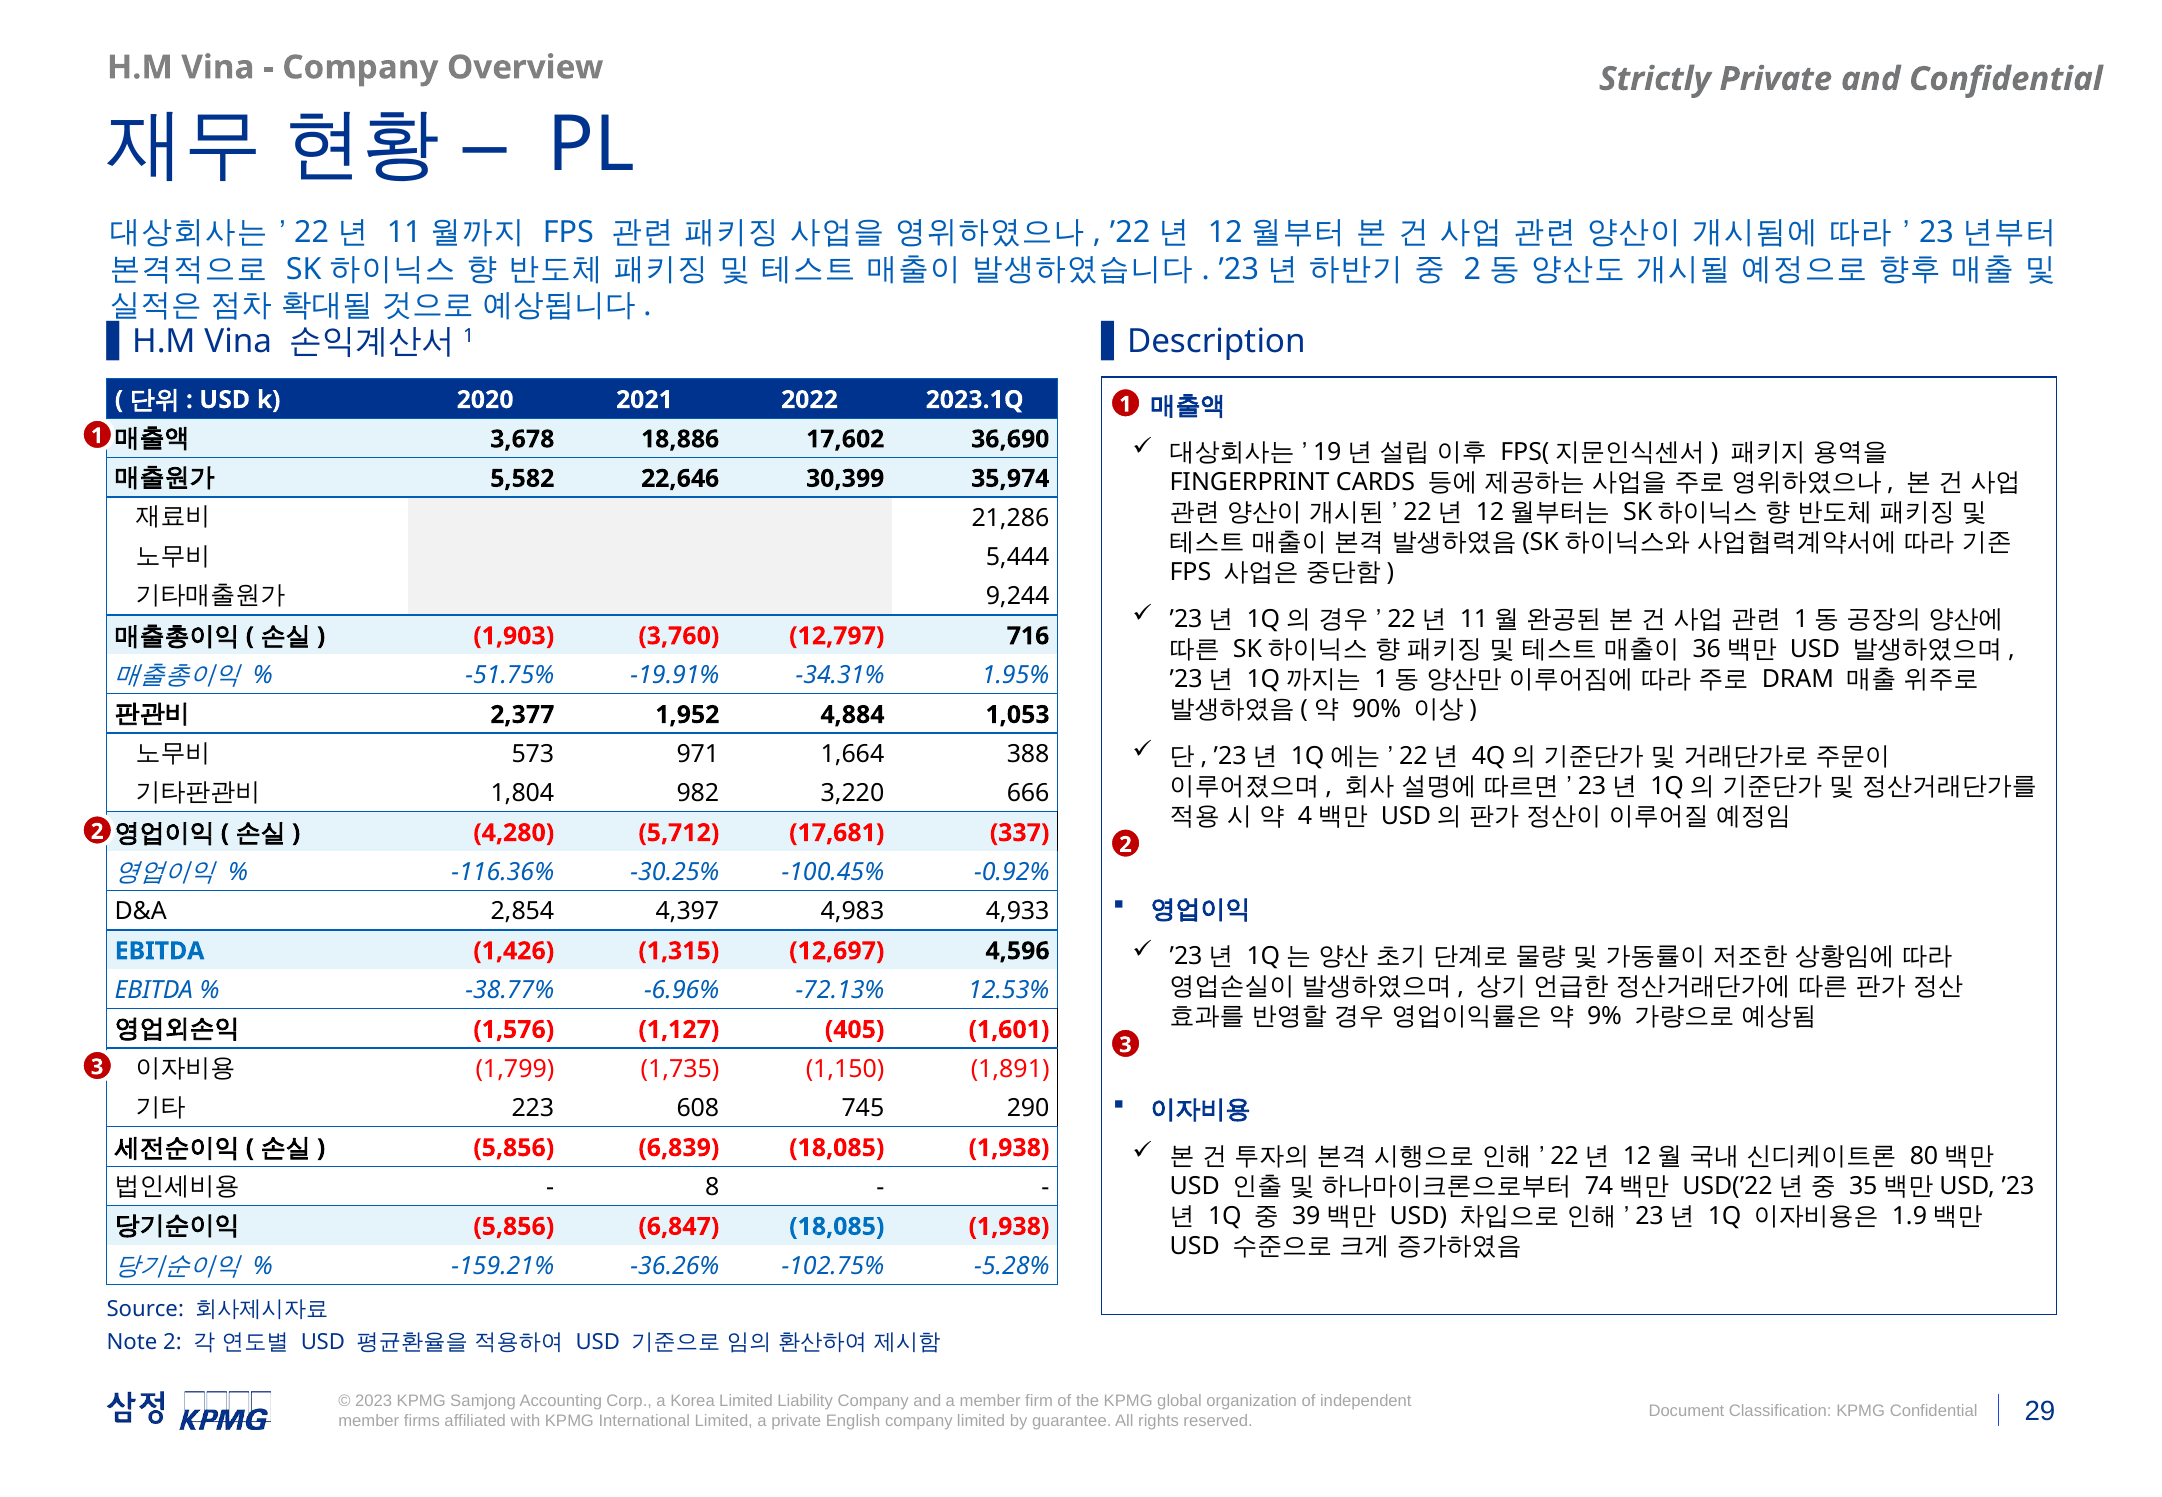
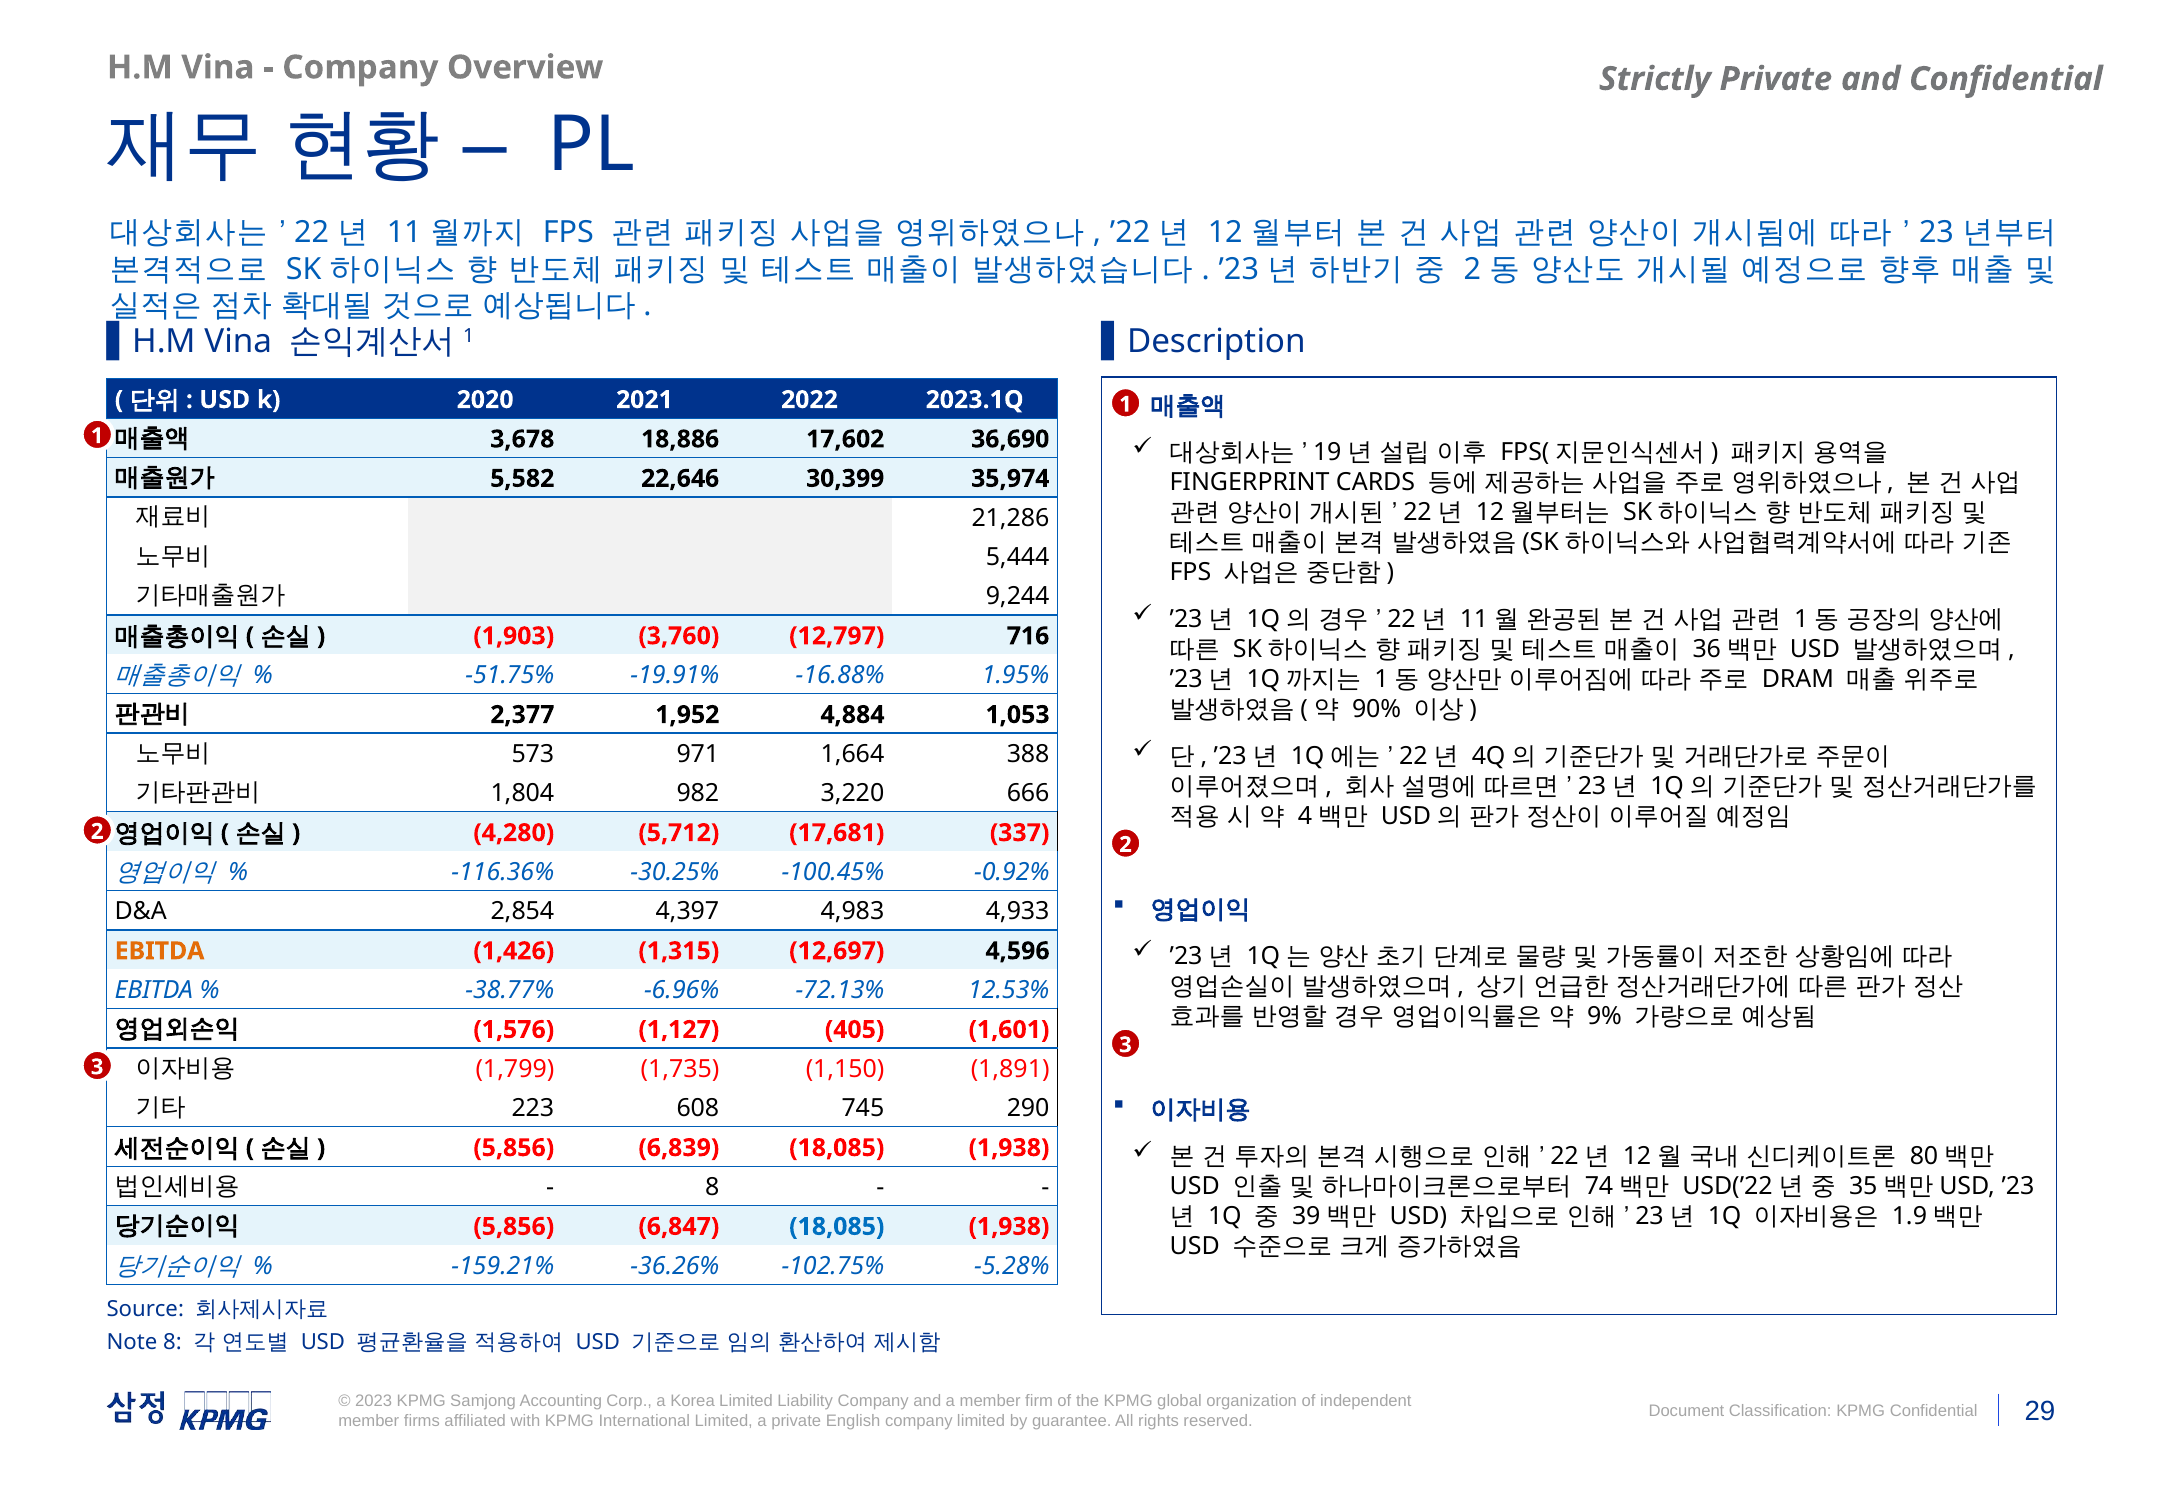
-34.31%: -34.31% -> -16.88%
EBITDA at (160, 951) colour: blue -> orange
Note 2: 2 -> 8
